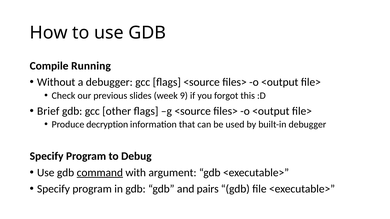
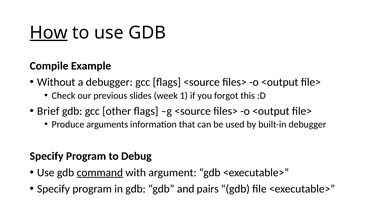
How underline: none -> present
Running: Running -> Example
9: 9 -> 1
decryption: decryption -> arguments
